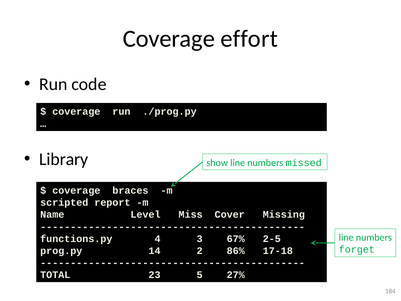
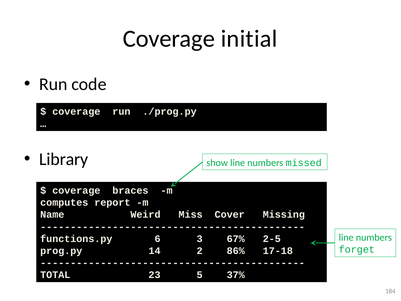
effort: effort -> initial
scripted: scripted -> computes
Level: Level -> Weird
4: 4 -> 6
27%: 27% -> 37%
